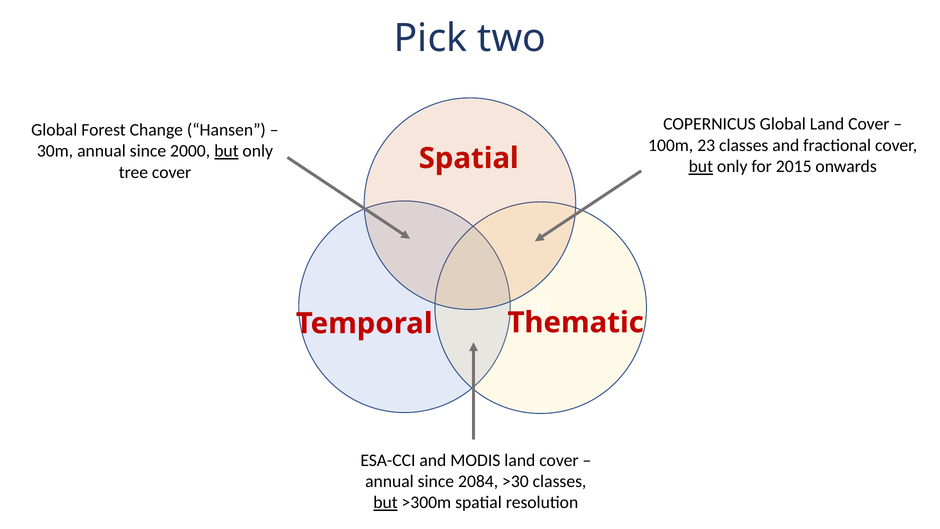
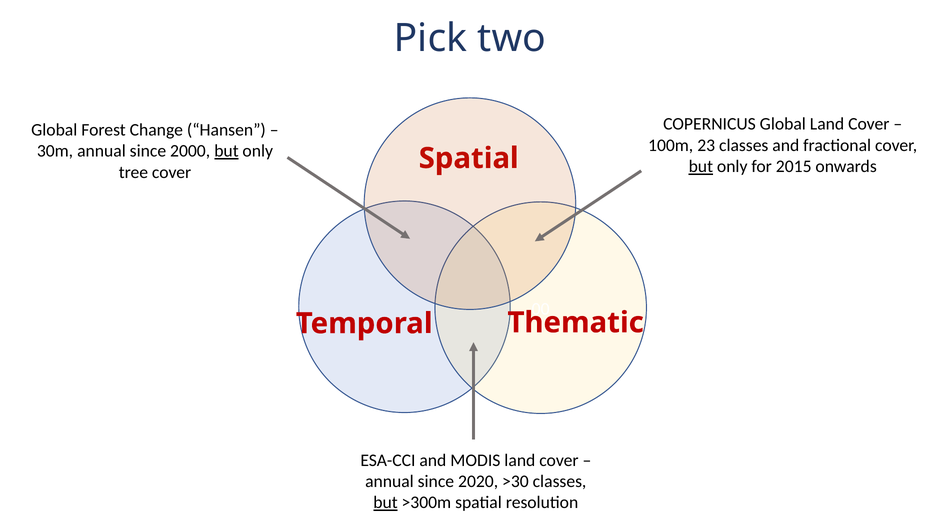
2084: 2084 -> 2020
